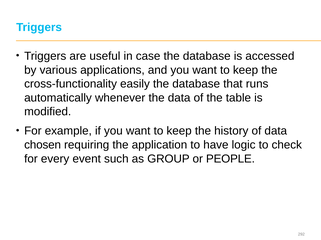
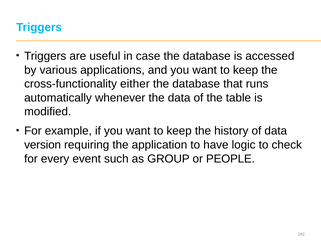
easily: easily -> either
chosen: chosen -> version
